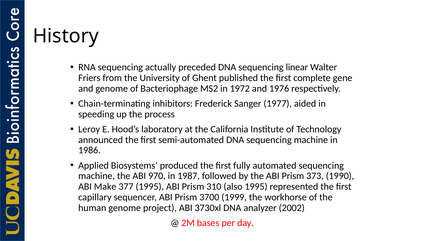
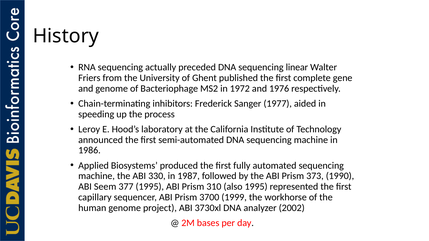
970: 970 -> 330
Make: Make -> Seem
